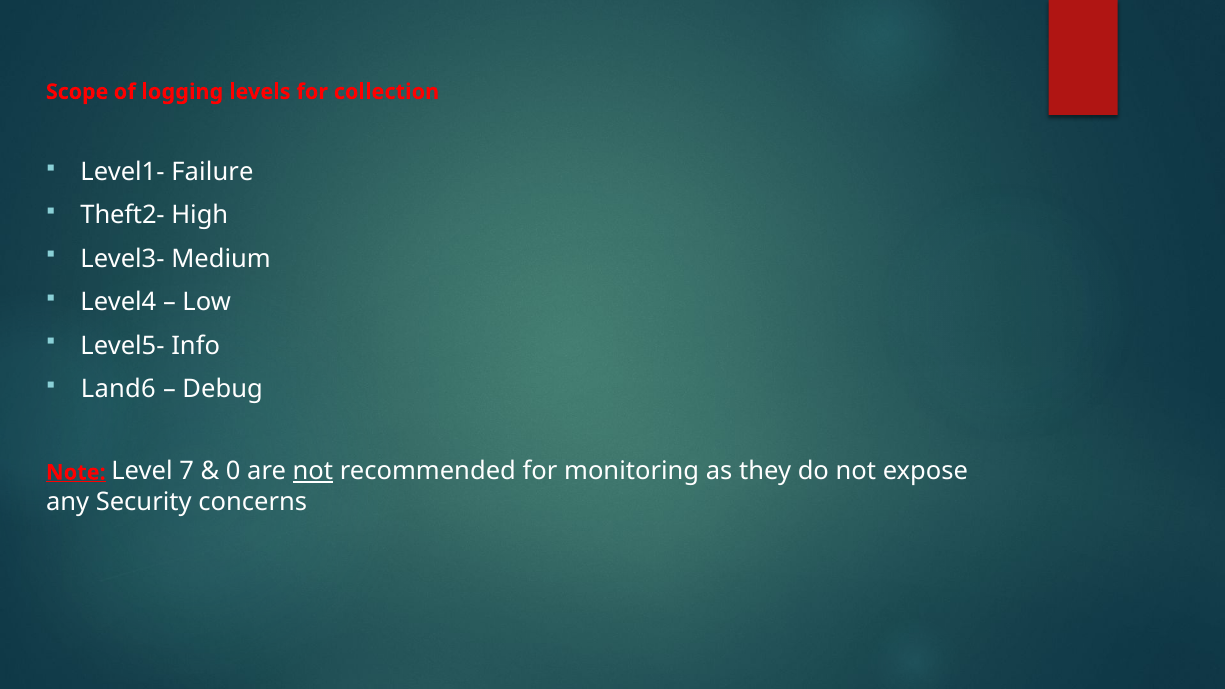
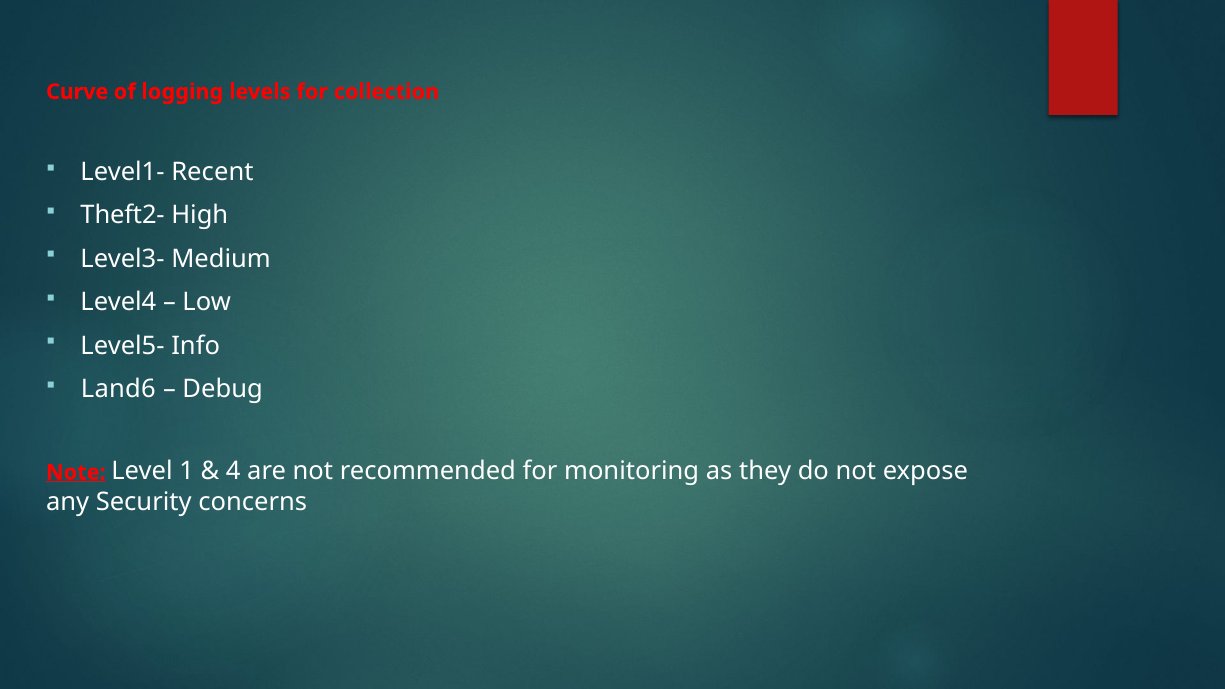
Scope: Scope -> Curve
Failure: Failure -> Recent
7: 7 -> 1
0: 0 -> 4
not at (313, 471) underline: present -> none
